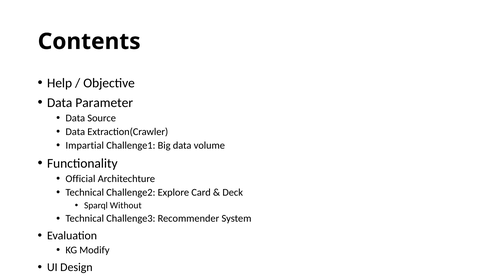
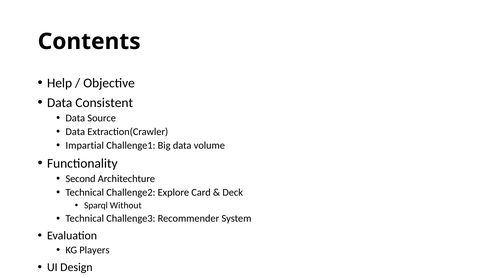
Parameter: Parameter -> Consistent
Official: Official -> Second
Modify: Modify -> Players
